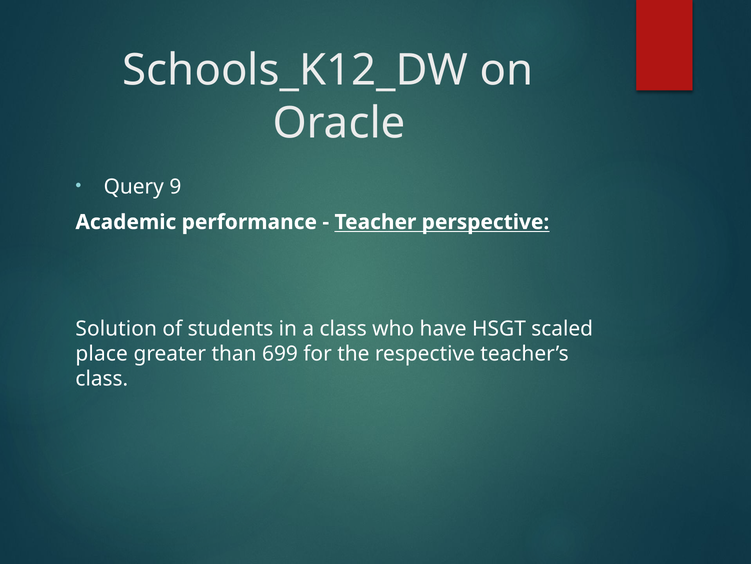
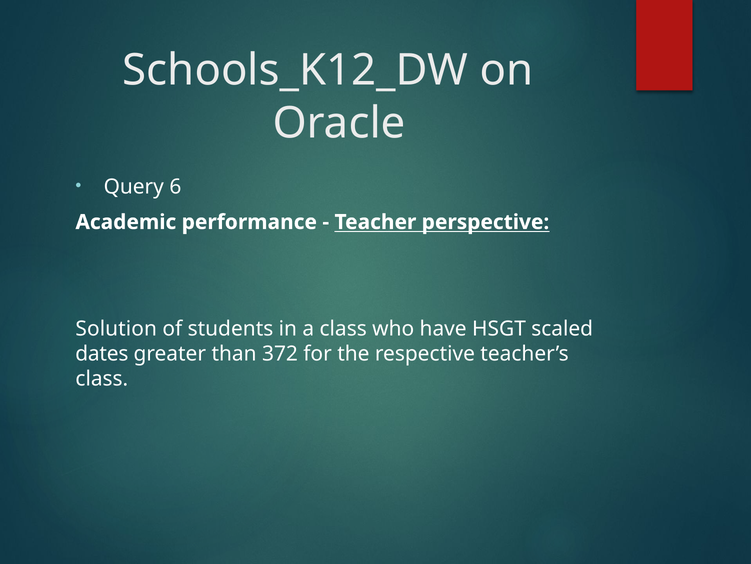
9: 9 -> 6
place: place -> dates
699: 699 -> 372
